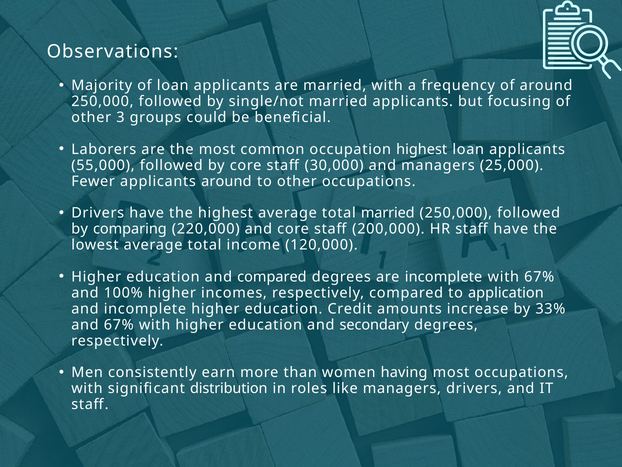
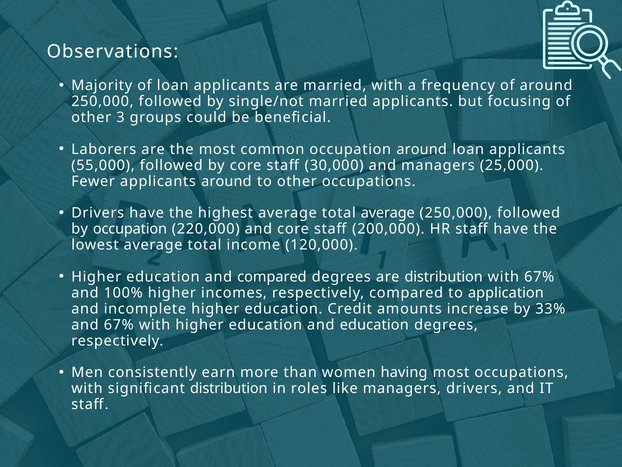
occupation highest: highest -> around
total married: married -> average
by comparing: comparing -> occupation
are incomplete: incomplete -> distribution
and secondary: secondary -> education
